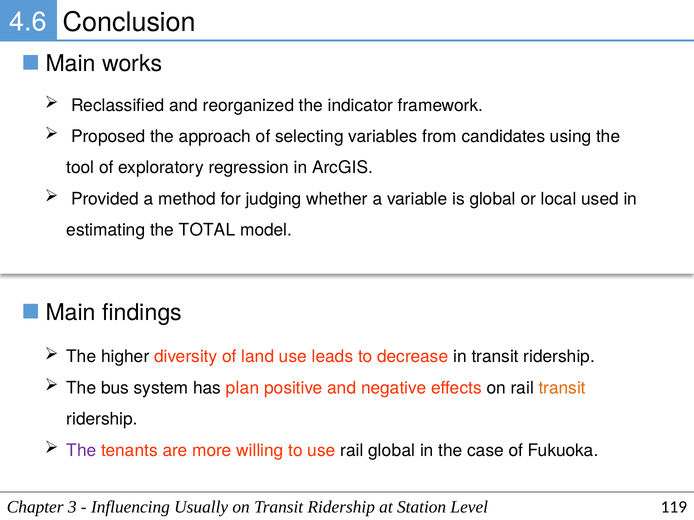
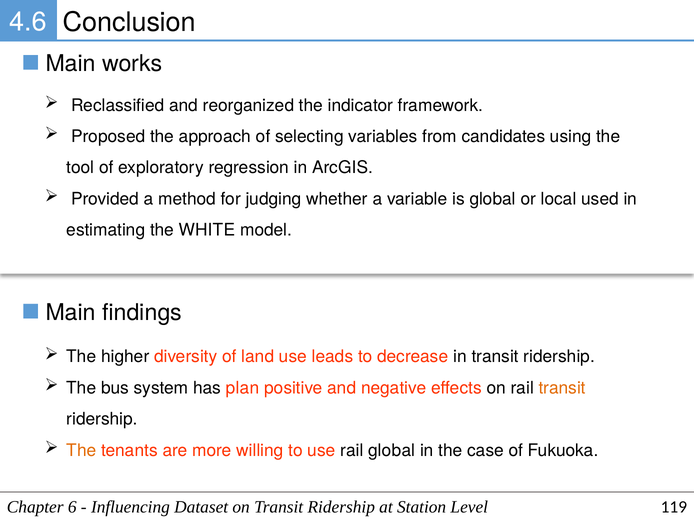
TOTAL: TOTAL -> WHITE
The at (81, 451) colour: purple -> orange
3: 3 -> 6
Usually: Usually -> Dataset
